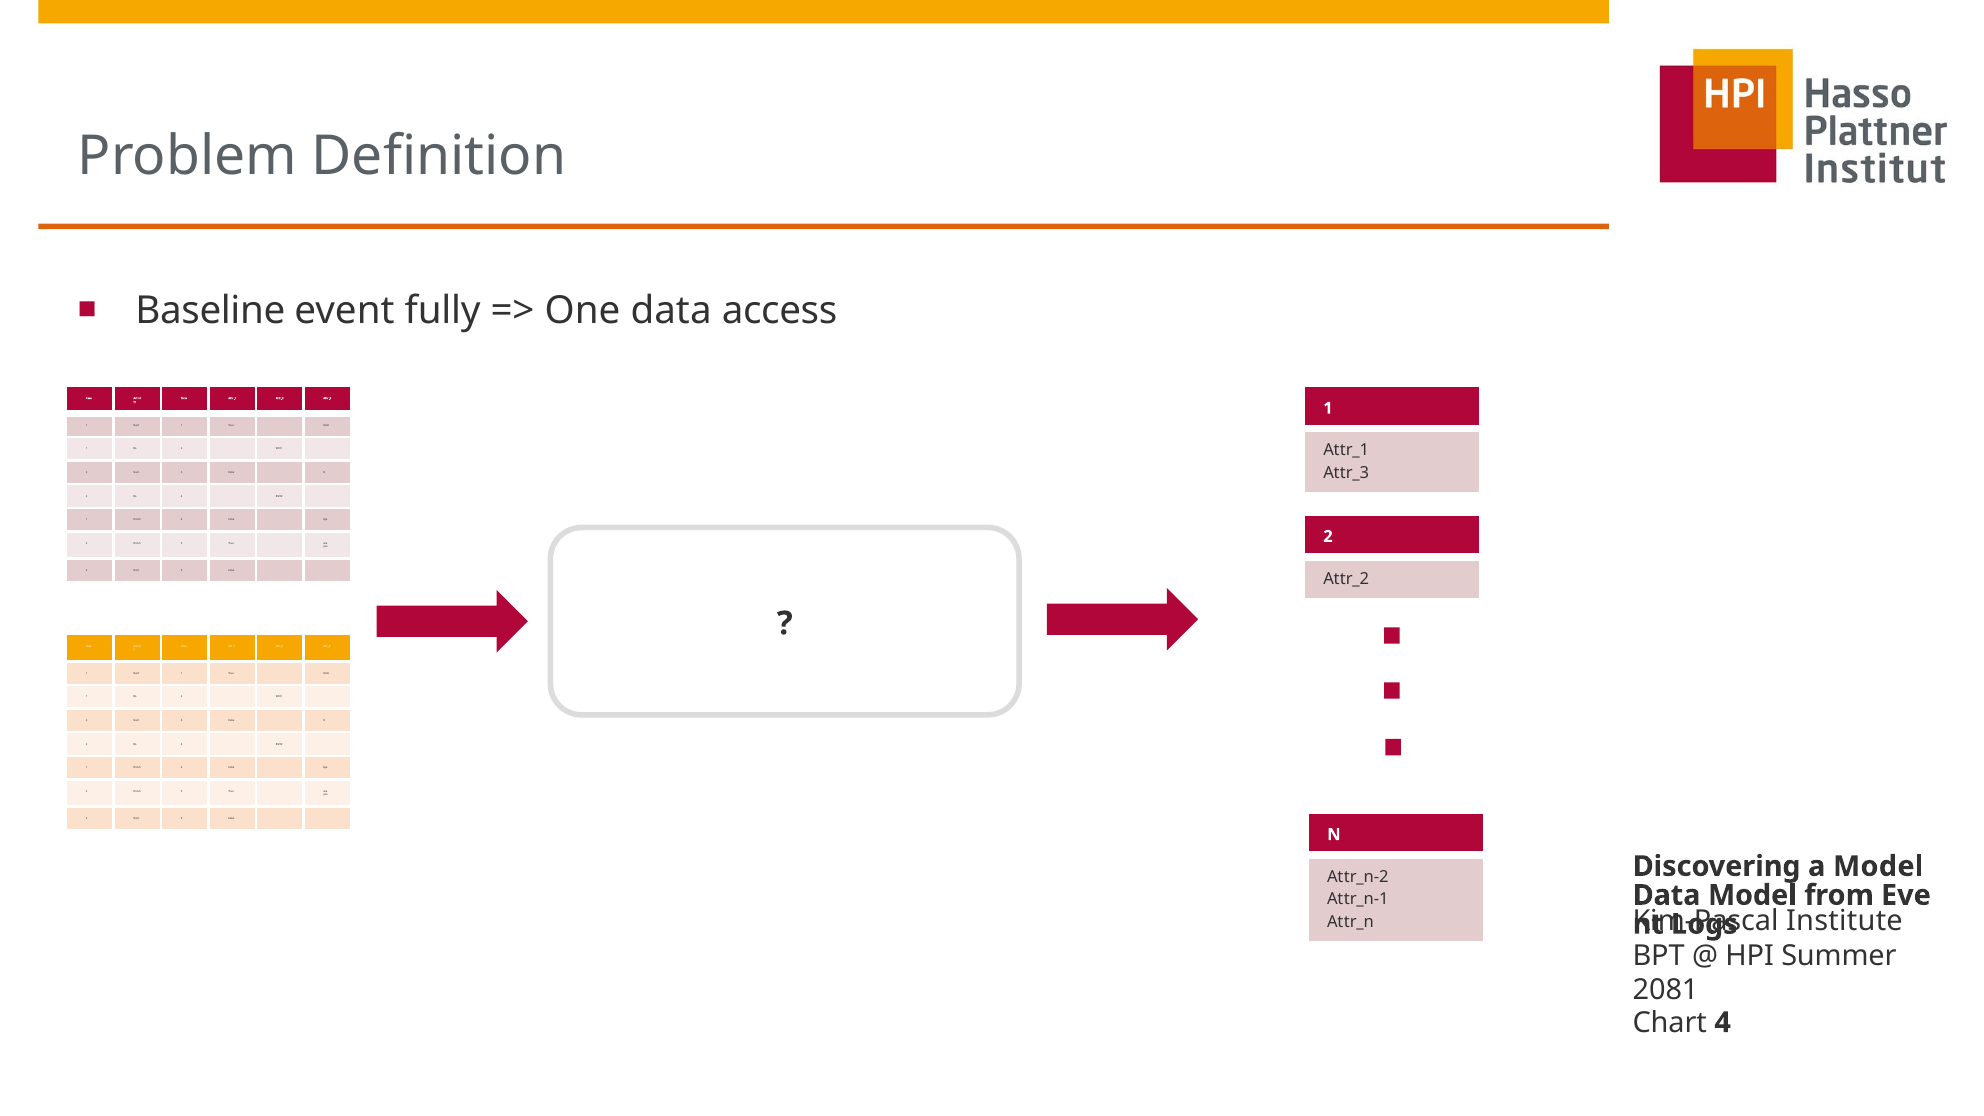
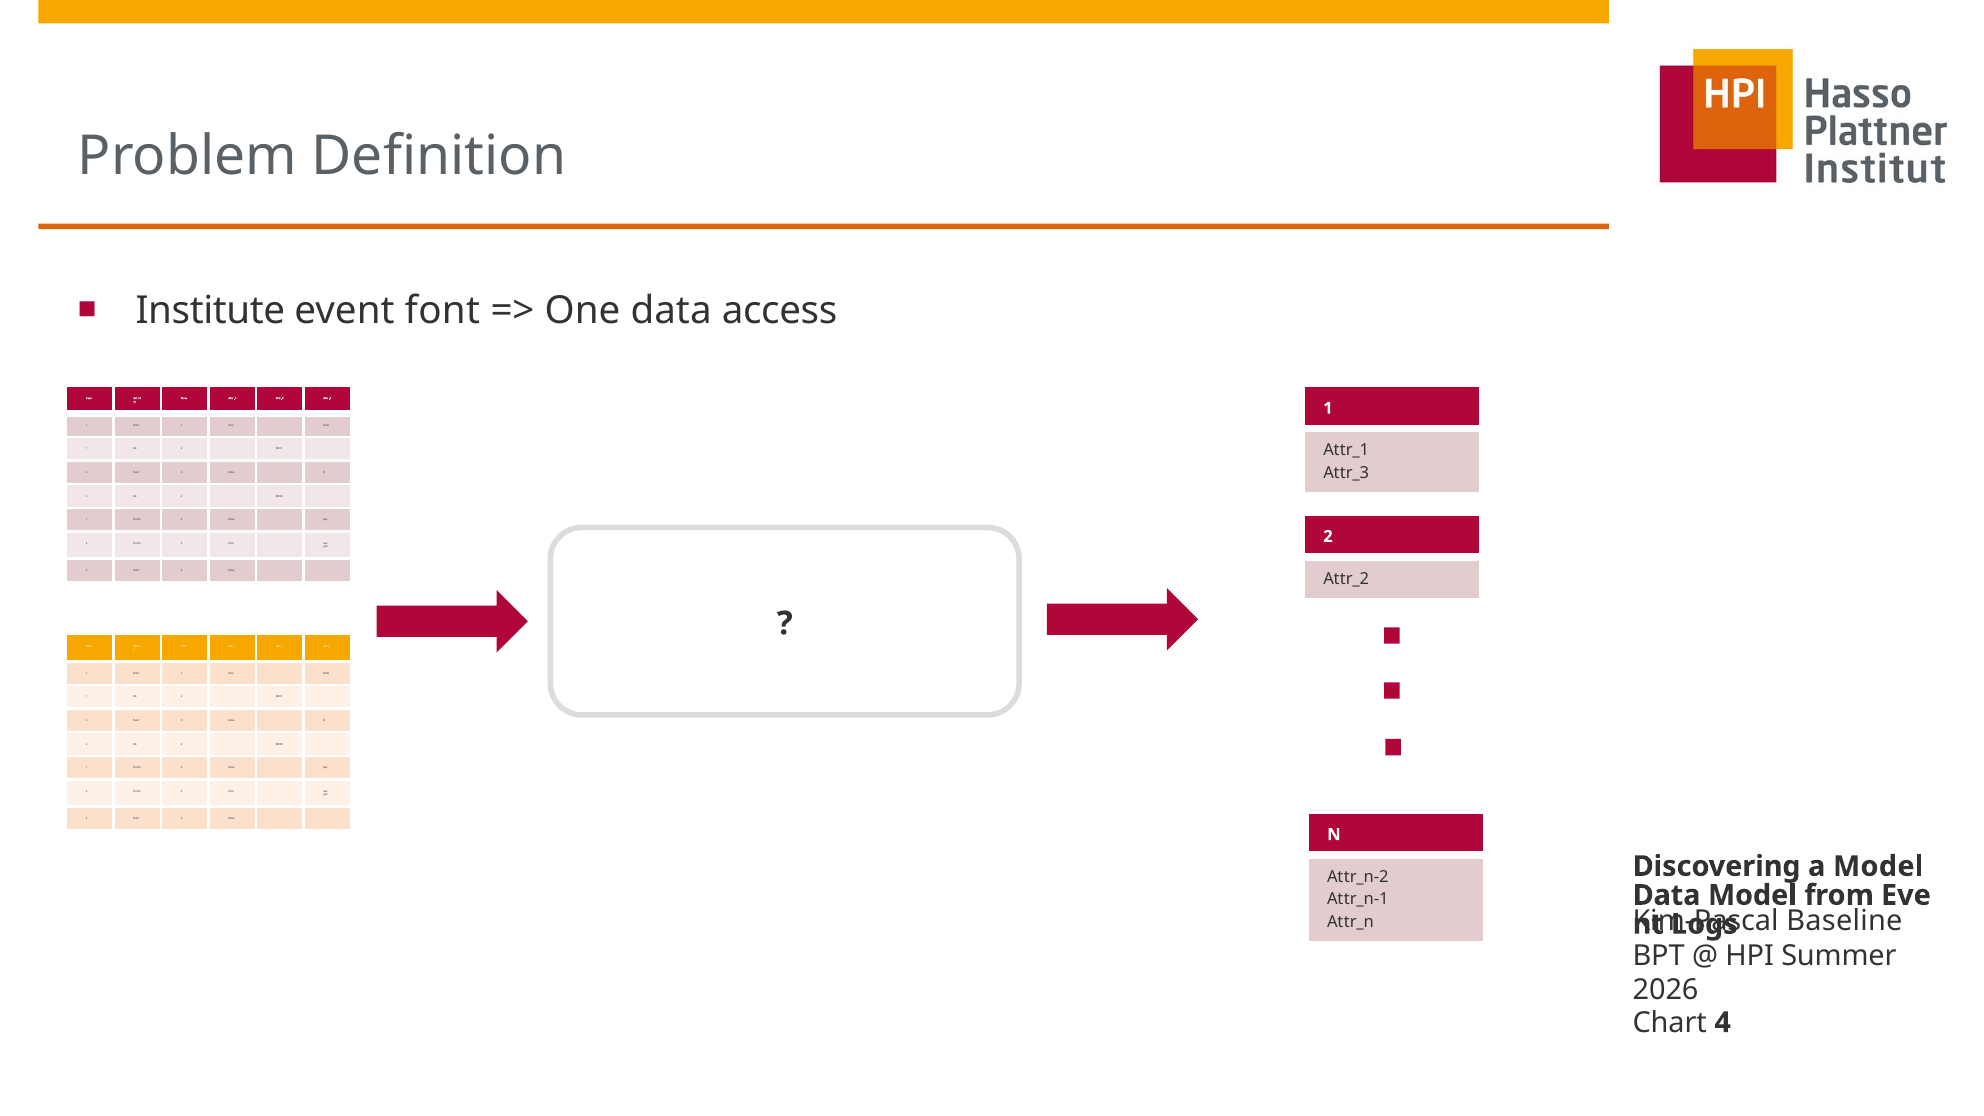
Baseline: Baseline -> Institute
fully: fully -> font
Institute: Institute -> Baseline
2081: 2081 -> 2026
